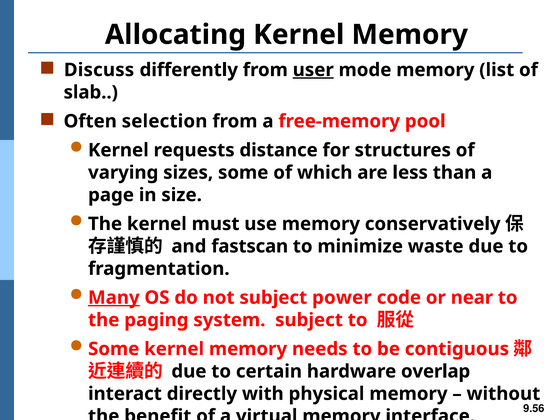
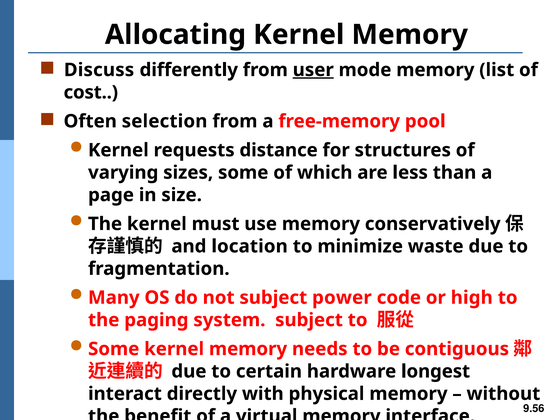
slab at (91, 92): slab -> cost
fastscan: fastscan -> location
Many underline: present -> none
near: near -> high
overlap: overlap -> longest
